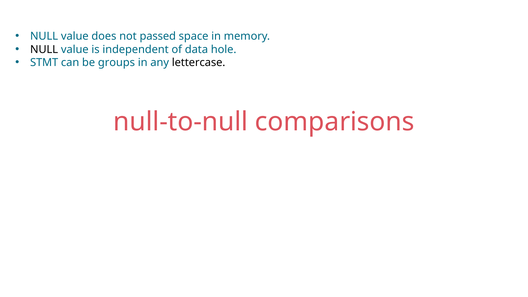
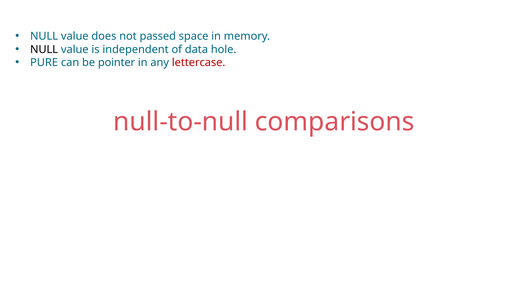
STMT: STMT -> PURE
groups: groups -> pointer
lettercase colour: black -> red
